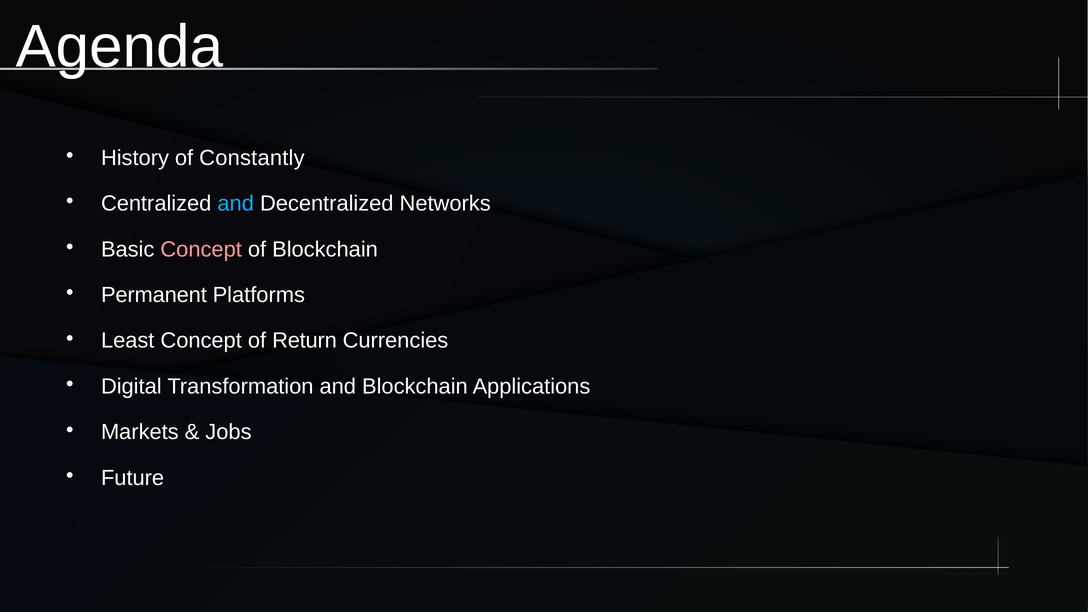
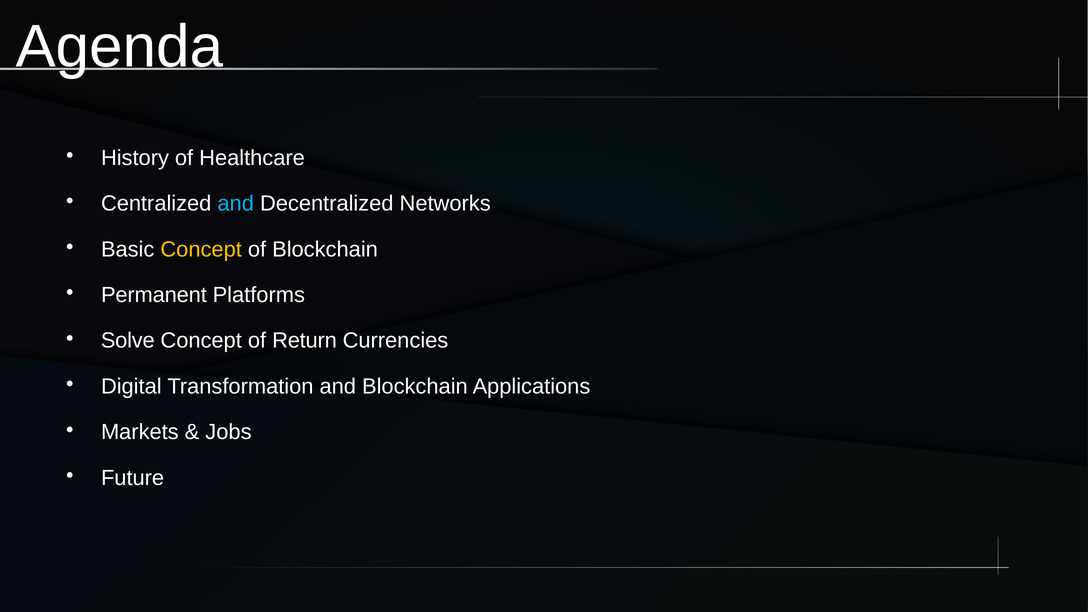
Constantly: Constantly -> Healthcare
Concept at (201, 249) colour: pink -> yellow
Least: Least -> Solve
